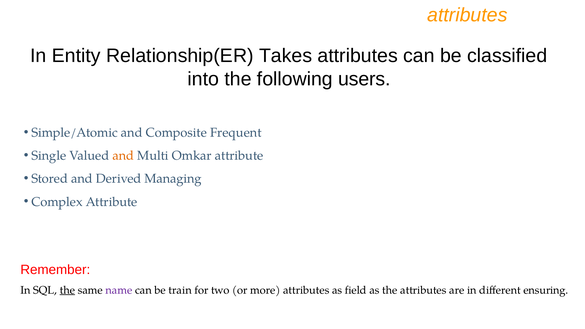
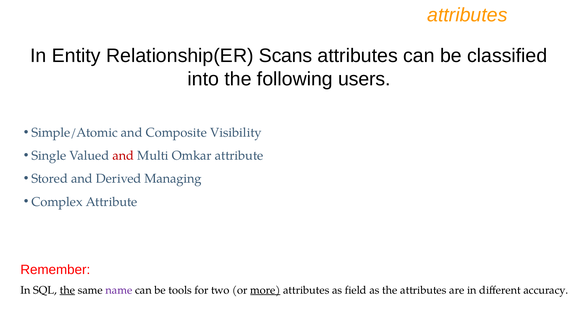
Takes: Takes -> Scans
Frequent: Frequent -> Visibility
and at (123, 156) colour: orange -> red
train: train -> tools
more underline: none -> present
ensuring: ensuring -> accuracy
